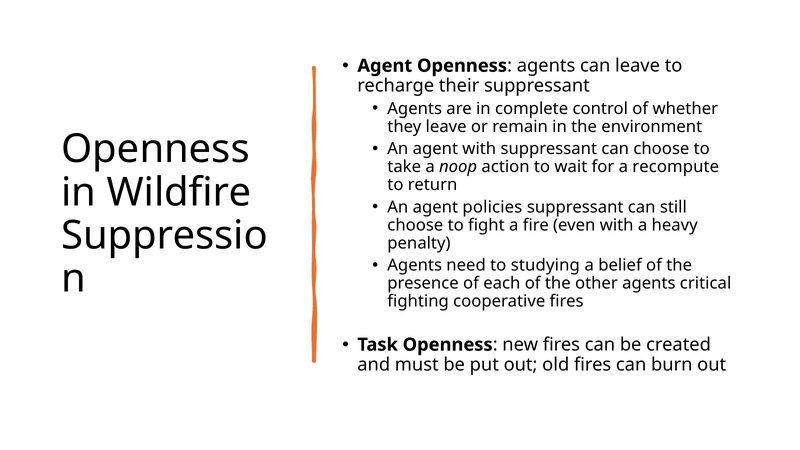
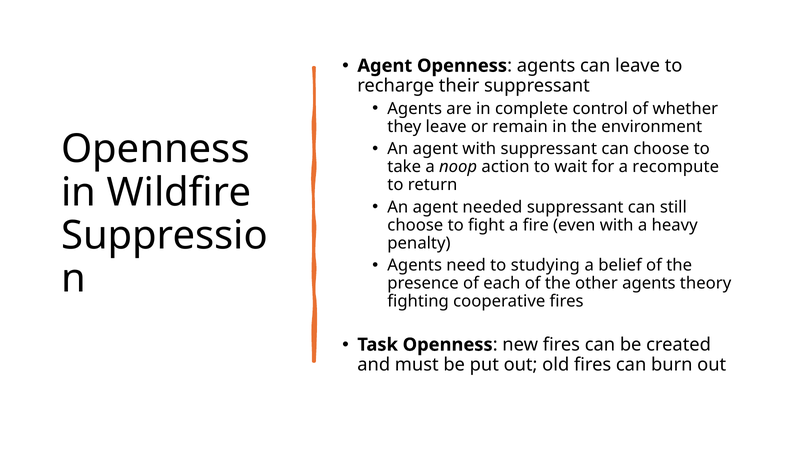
policies: policies -> needed
critical: critical -> theory
